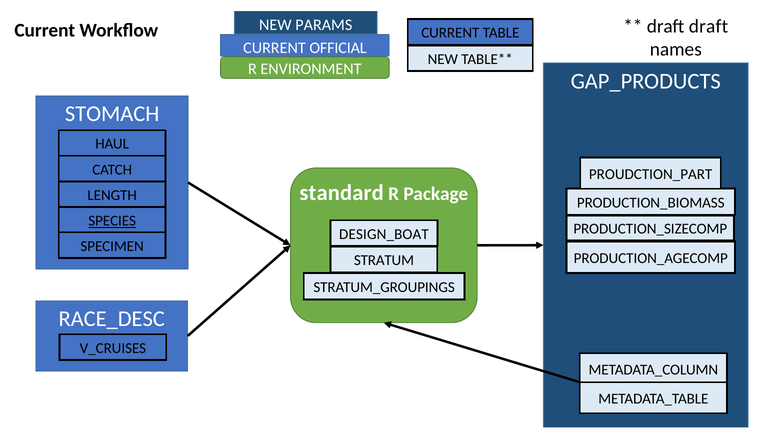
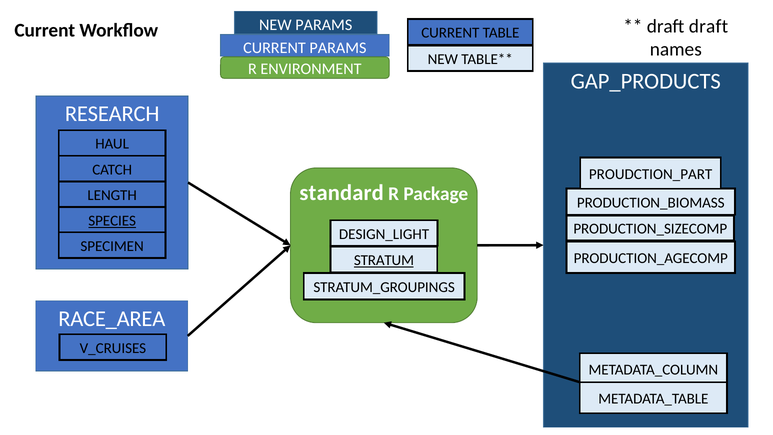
CURRENT OFFICIAL: OFFICIAL -> PARAMS
STOMACH: STOMACH -> RESEARCH
DESIGN_BOAT: DESIGN_BOAT -> DESIGN_LIGHT
STRATUM underline: none -> present
RACE_DESC: RACE_DESC -> RACE_AREA
